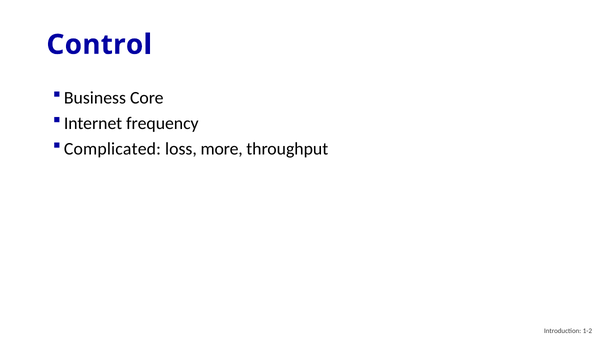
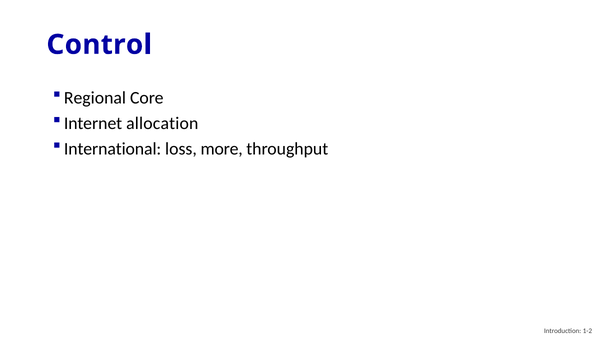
Business: Business -> Regional
frequency: frequency -> allocation
Complicated: Complicated -> International
